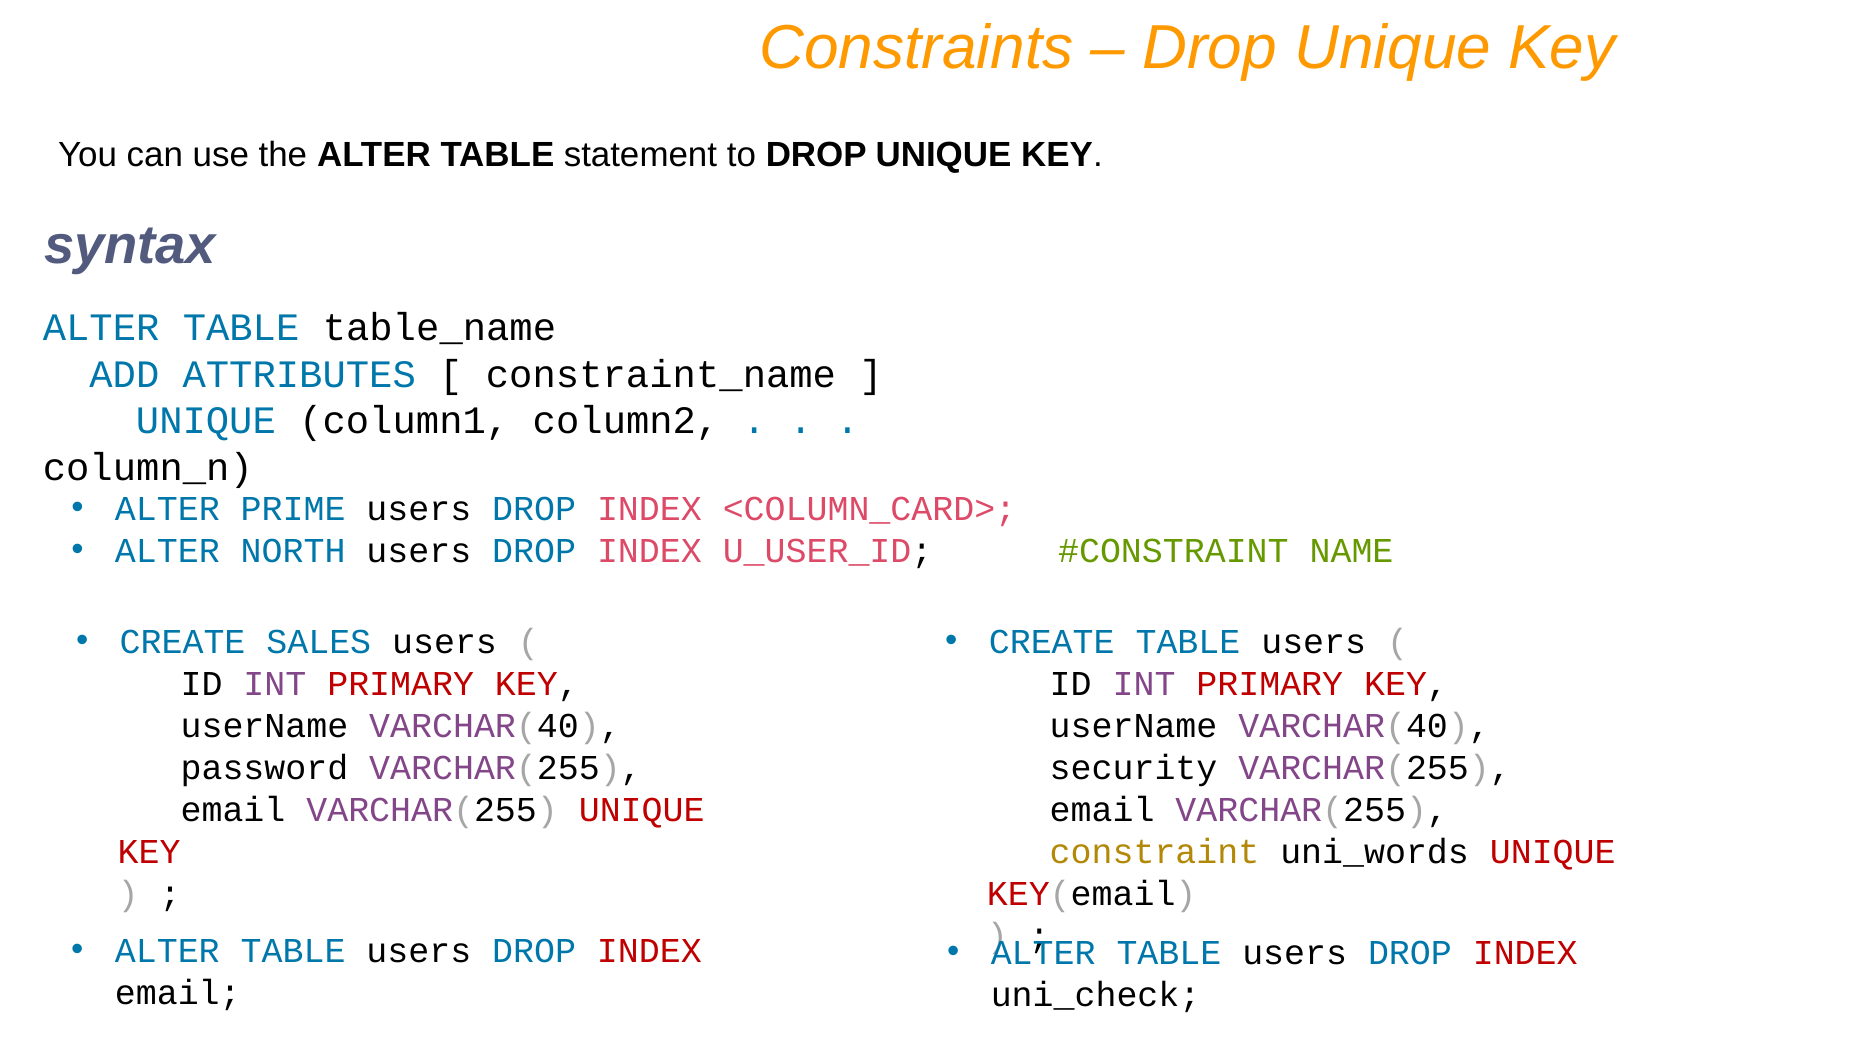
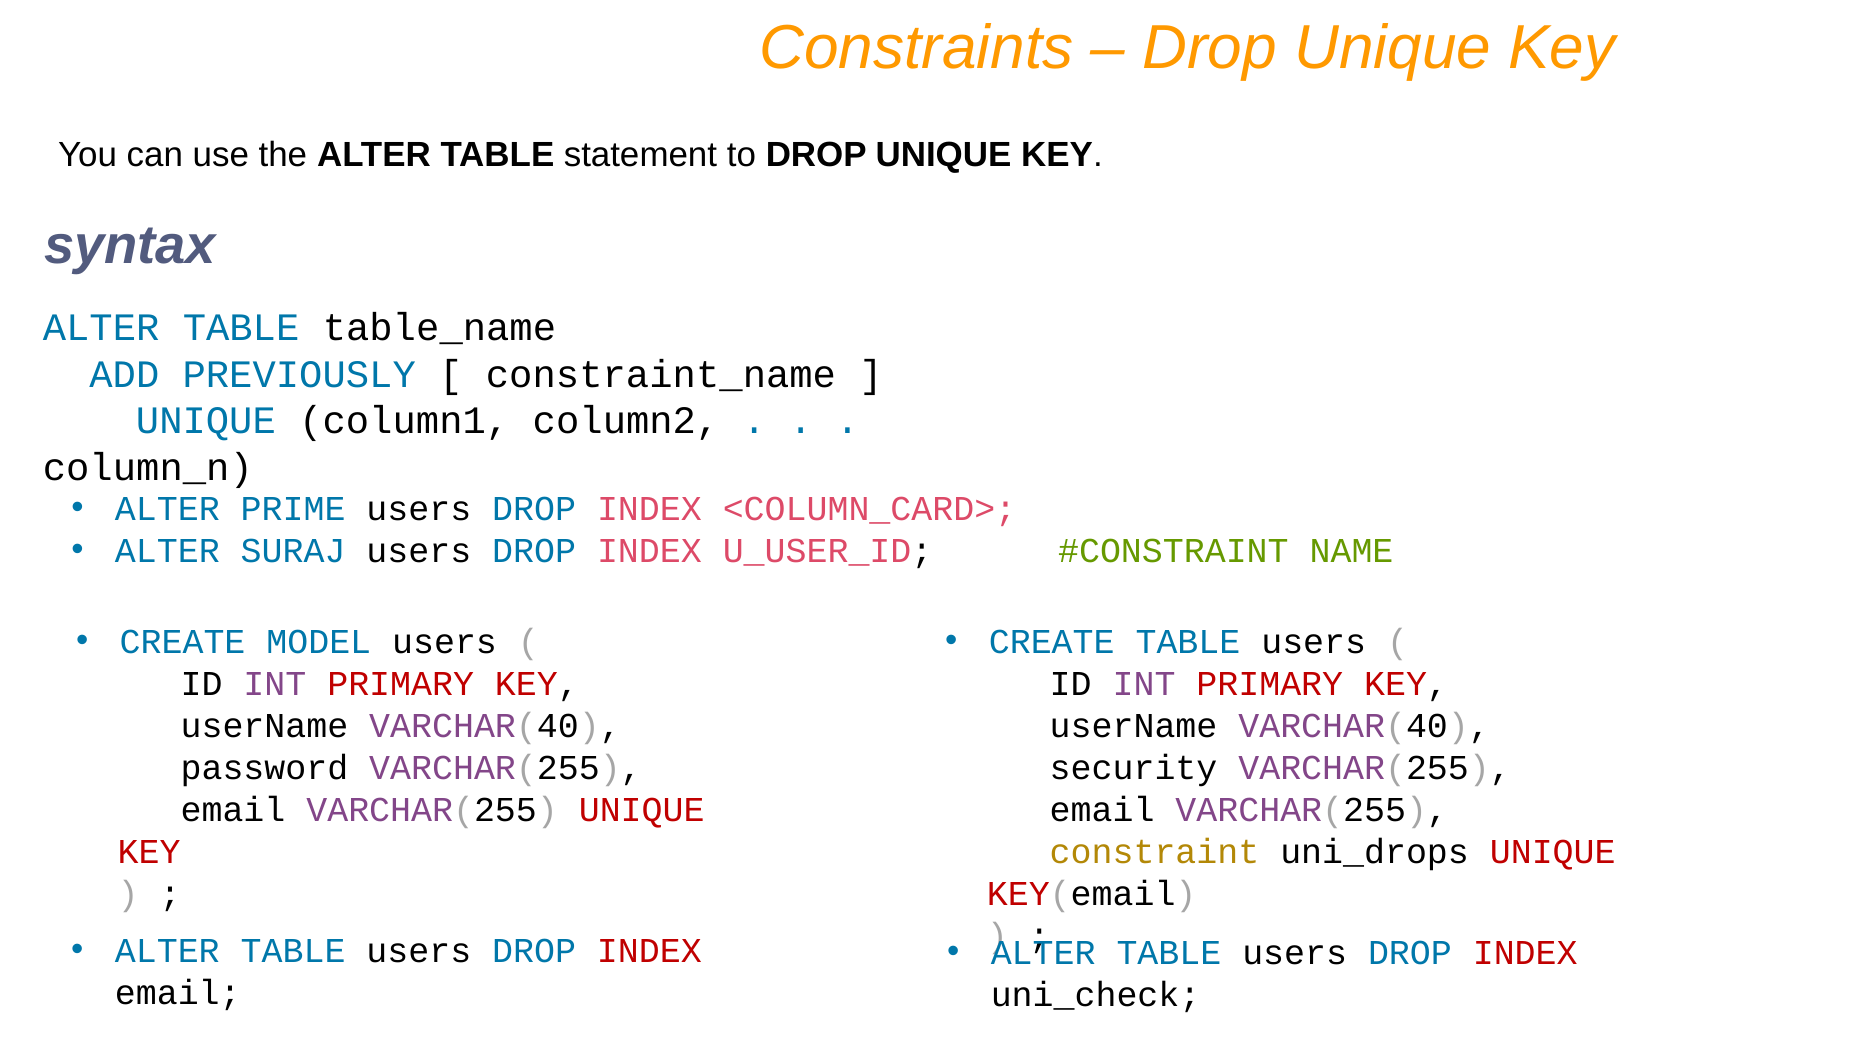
ATTRIBUTES: ATTRIBUTES -> PREVIOUSLY
NORTH: NORTH -> SURAJ
SALES: SALES -> MODEL
uni_words: uni_words -> uni_drops
